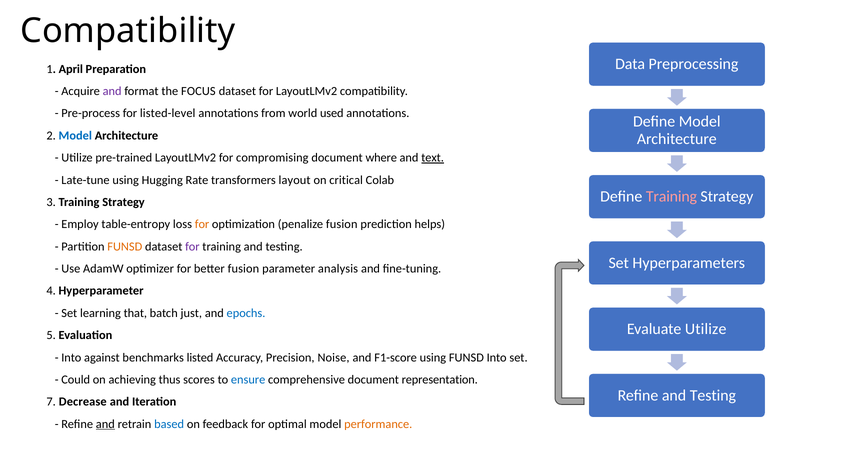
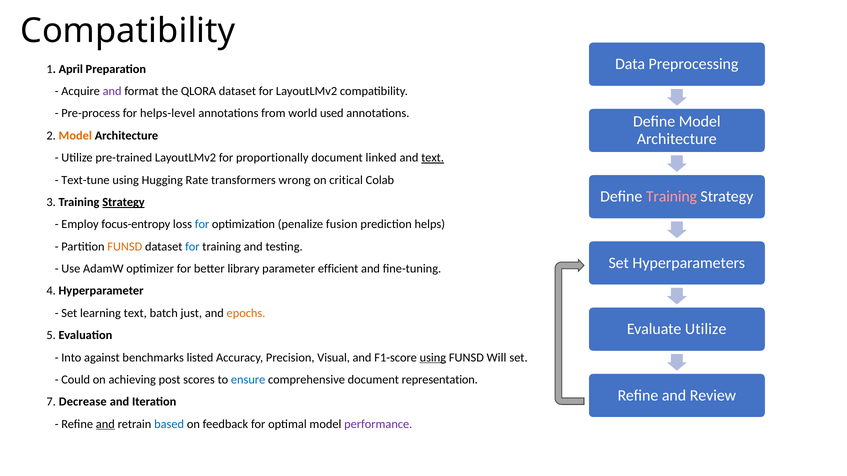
FOCUS: FOCUS -> QLORA
listed-level: listed-level -> helps-level
Model at (75, 136) colour: blue -> orange
compromising: compromising -> proportionally
where: where -> linked
Late-tune: Late-tune -> Text-tune
layout: layout -> wrong
Strategy at (124, 202) underline: none -> present
table-entropy: table-entropy -> focus-entropy
for at (202, 225) colour: orange -> blue
for at (192, 247) colour: purple -> blue
better fusion: fusion -> library
analysis: analysis -> efficient
learning that: that -> text
epochs colour: blue -> orange
Noise: Noise -> Visual
using at (433, 358) underline: none -> present
FUNSD Into: Into -> Will
thus: thus -> post
Refine and Testing: Testing -> Review
performance colour: orange -> purple
